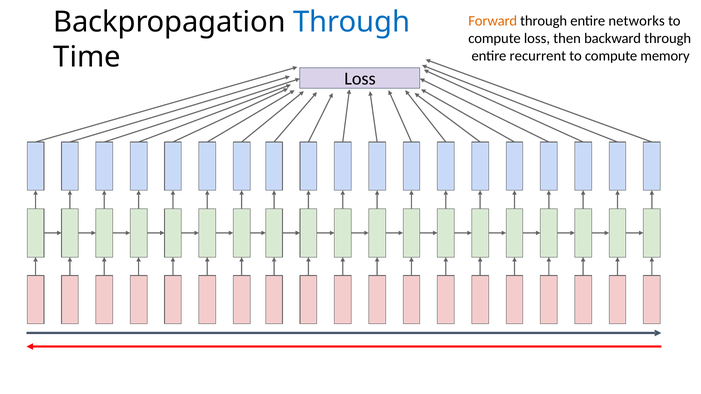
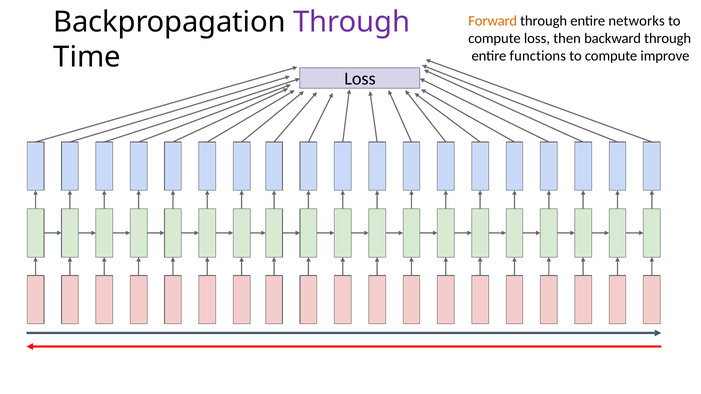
Through at (352, 22) colour: blue -> purple
recurrent: recurrent -> functions
memory: memory -> improve
